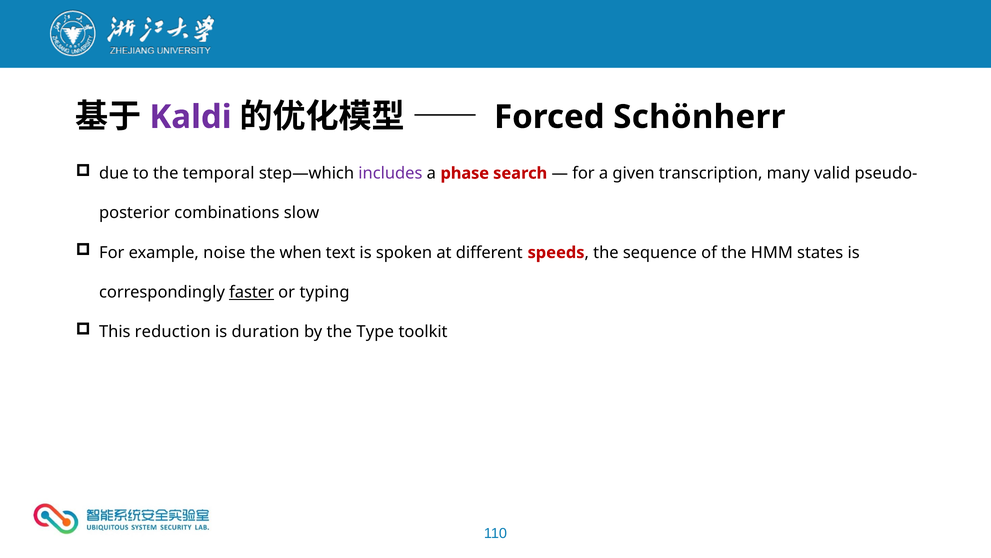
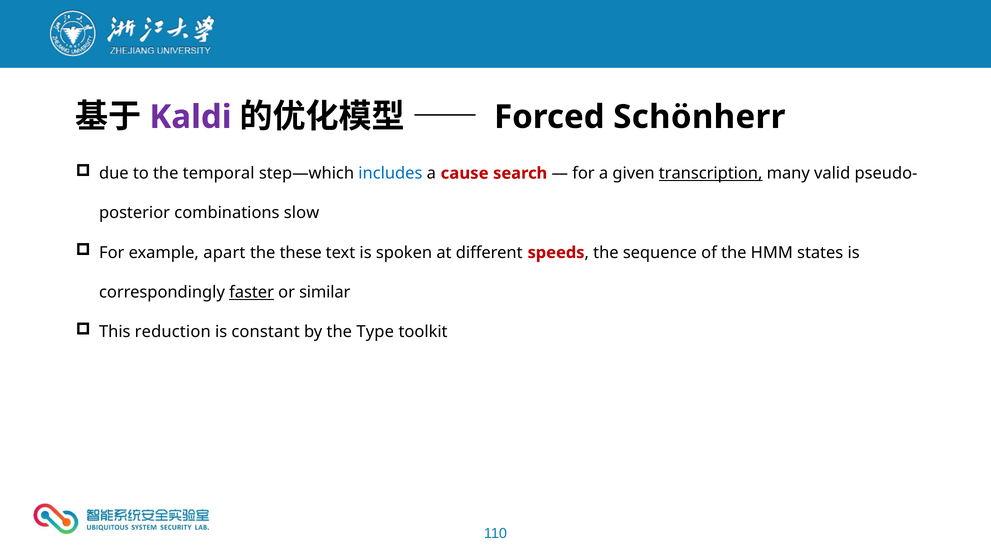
includes colour: purple -> blue
phase: phase -> cause
transcription underline: none -> present
noise: noise -> apart
when: when -> these
typing: typing -> similar
duration: duration -> constant
